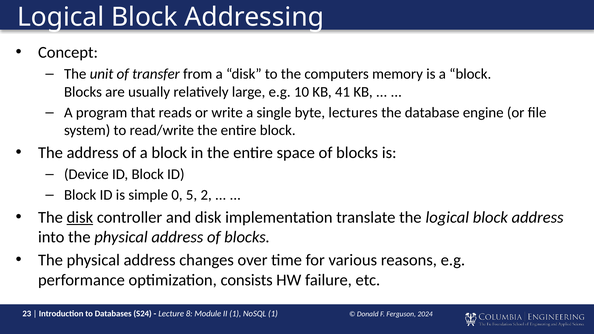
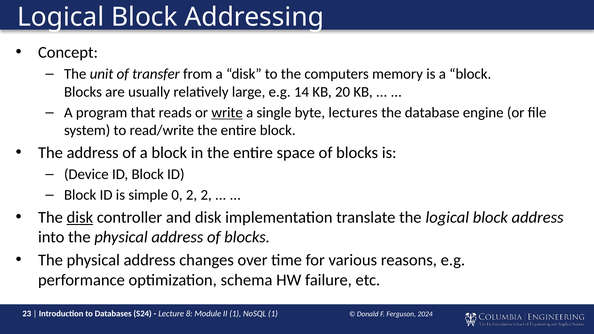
10: 10 -> 14
41: 41 -> 20
write underline: none -> present
0 5: 5 -> 2
consists: consists -> schema
